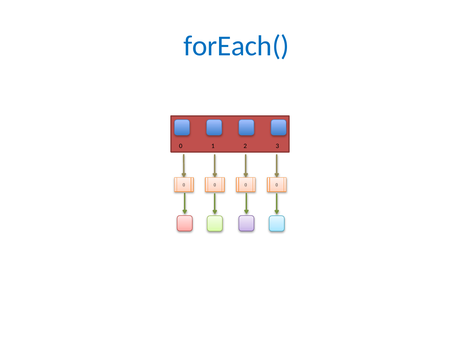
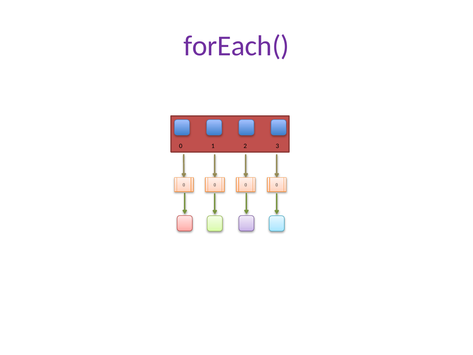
forEach( colour: blue -> purple
